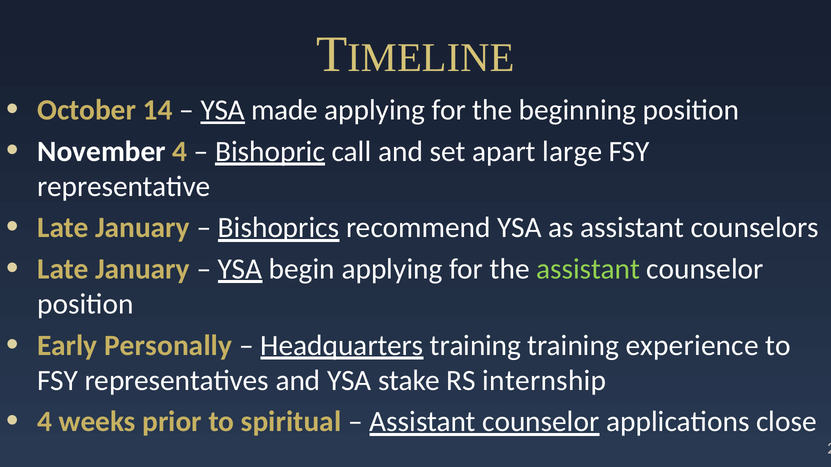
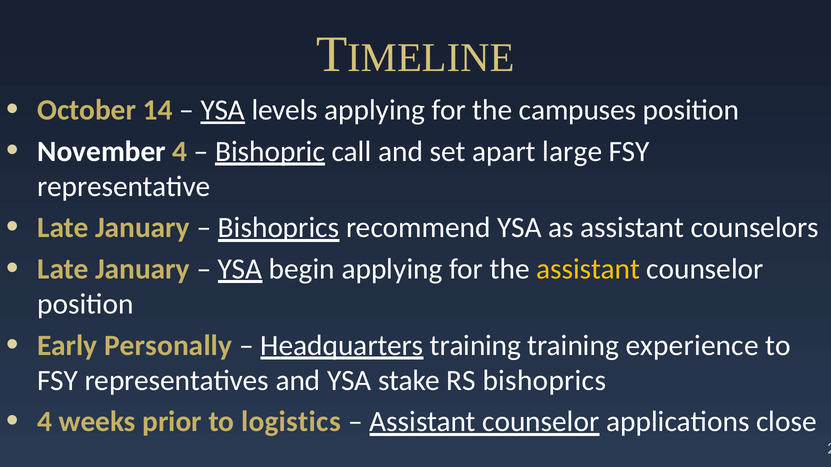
made: made -> levels
beginning: beginning -> campuses
assistant at (588, 269) colour: light green -> yellow
RS internship: internship -> bishoprics
spiritual: spiritual -> logistics
